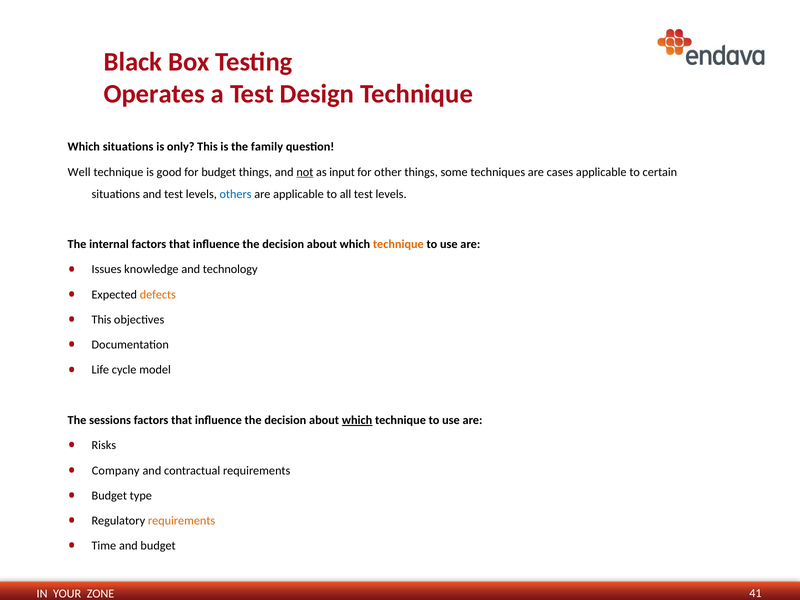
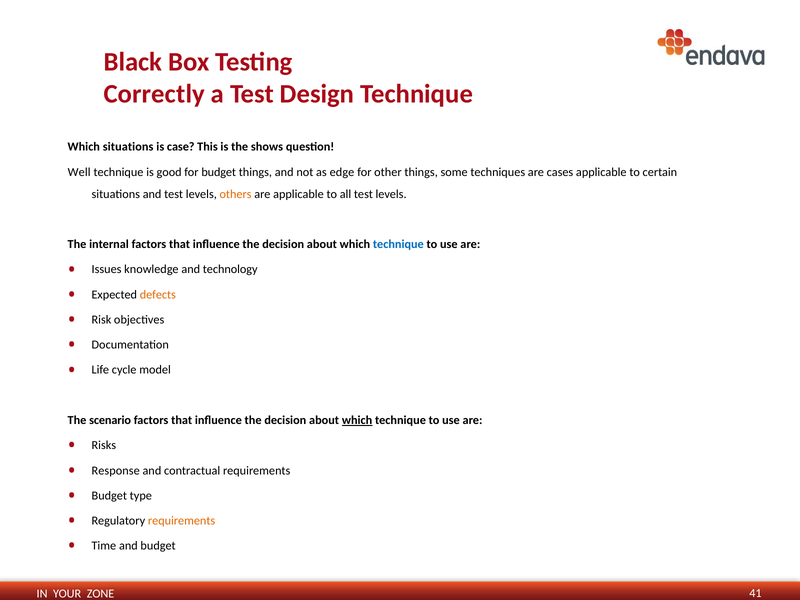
Operates: Operates -> Correctly
only: only -> case
family: family -> shows
not underline: present -> none
input: input -> edge
others colour: blue -> orange
technique at (398, 244) colour: orange -> blue
This at (101, 320): This -> Risk
sessions: sessions -> scenario
Company: Company -> Response
